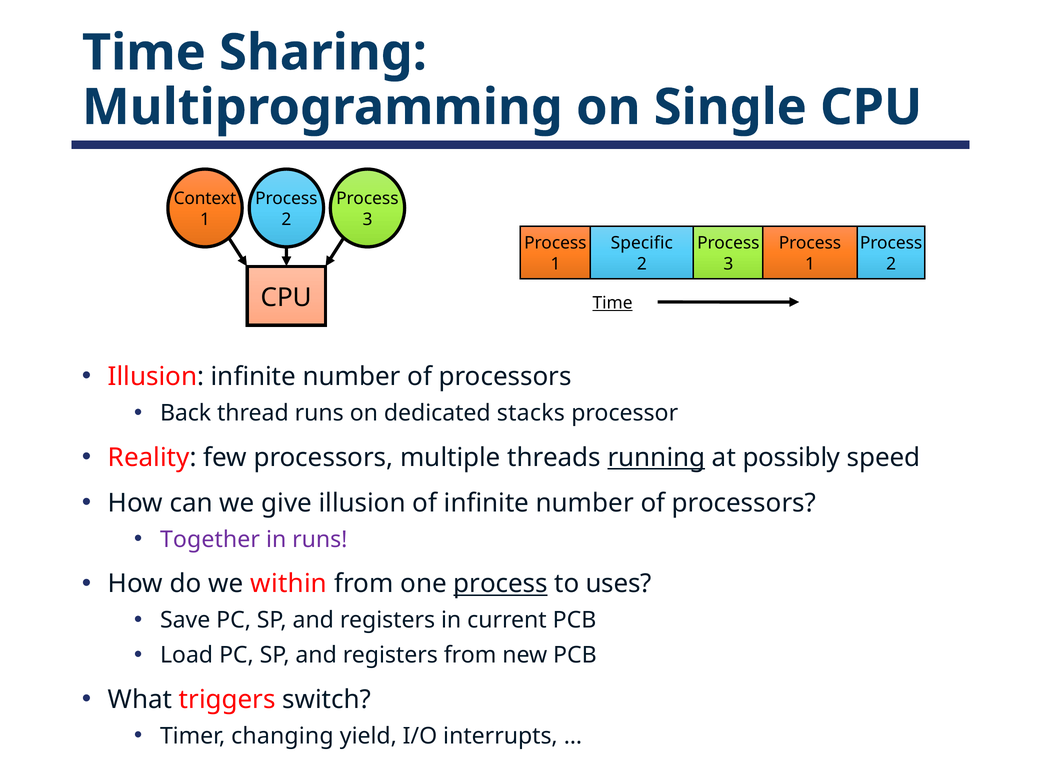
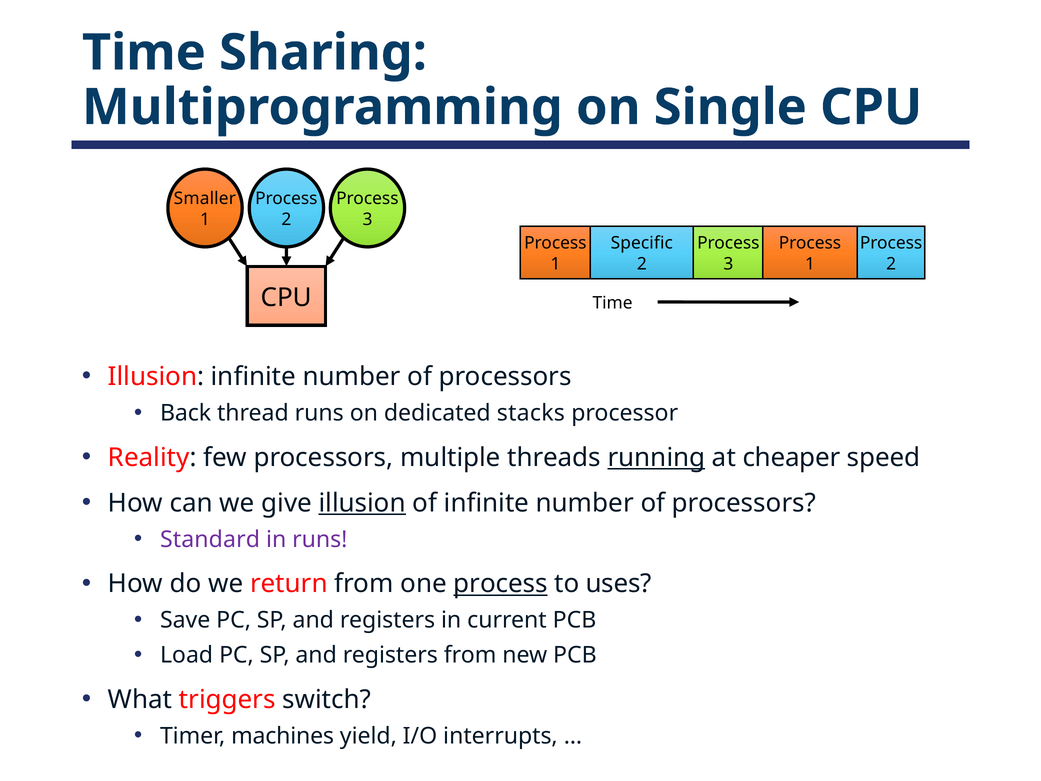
Context: Context -> Smaller
Time at (613, 303) underline: present -> none
possibly: possibly -> cheaper
illusion at (362, 503) underline: none -> present
Together: Together -> Standard
within: within -> return
changing: changing -> machines
